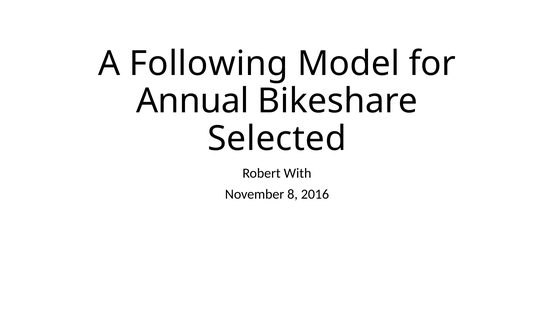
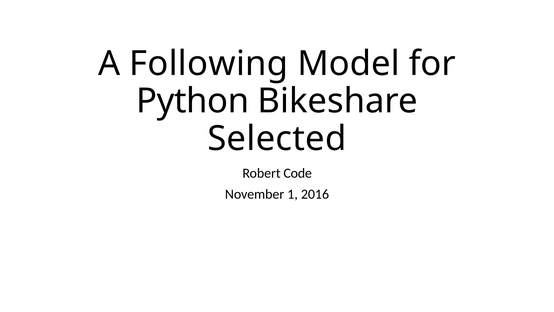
Annual: Annual -> Python
With: With -> Code
8: 8 -> 1
